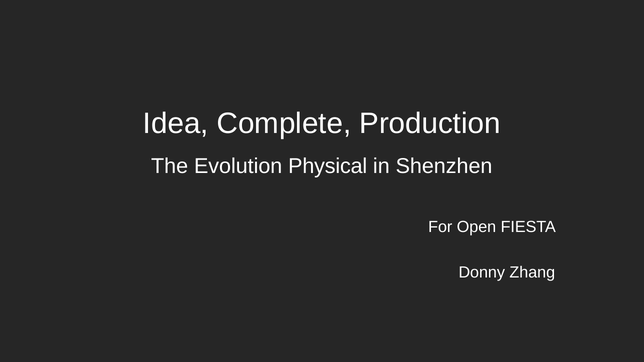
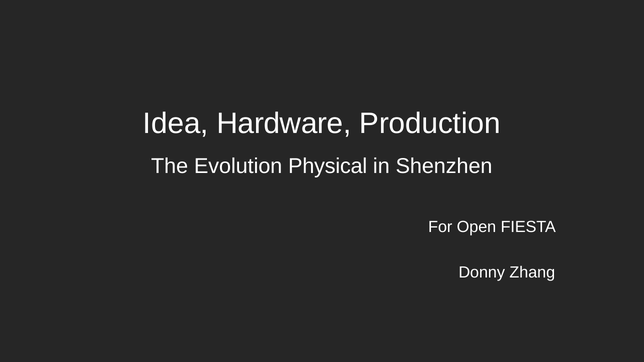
Complete: Complete -> Hardware
